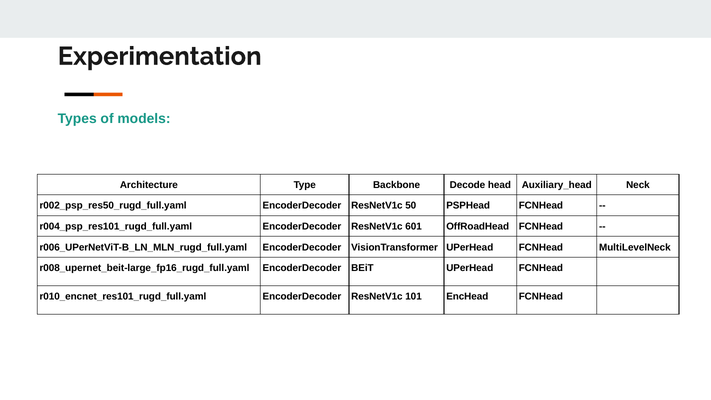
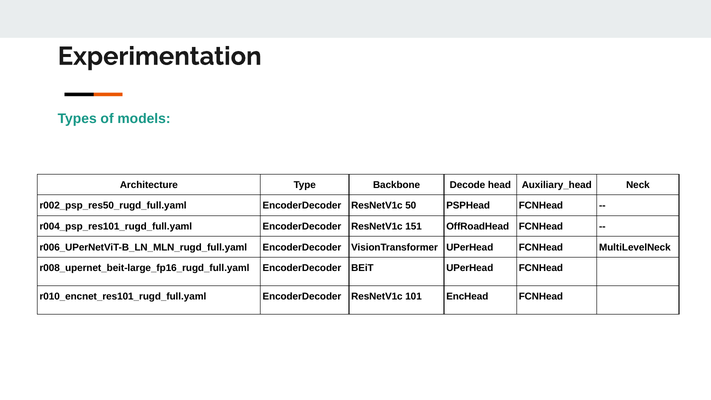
601: 601 -> 151
